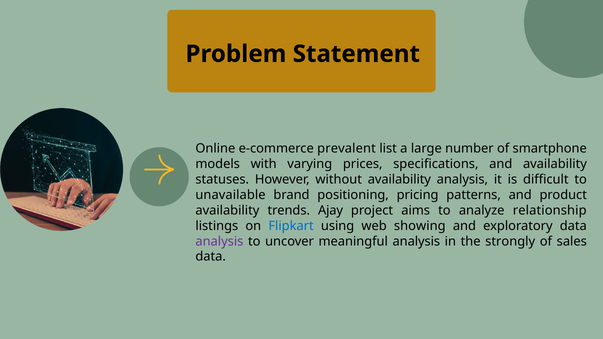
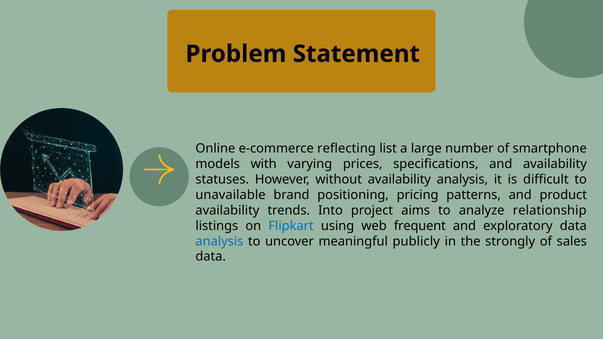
prevalent: prevalent -> reflecting
Ajay: Ajay -> Into
showing: showing -> frequent
analysis at (219, 241) colour: purple -> blue
meaningful analysis: analysis -> publicly
